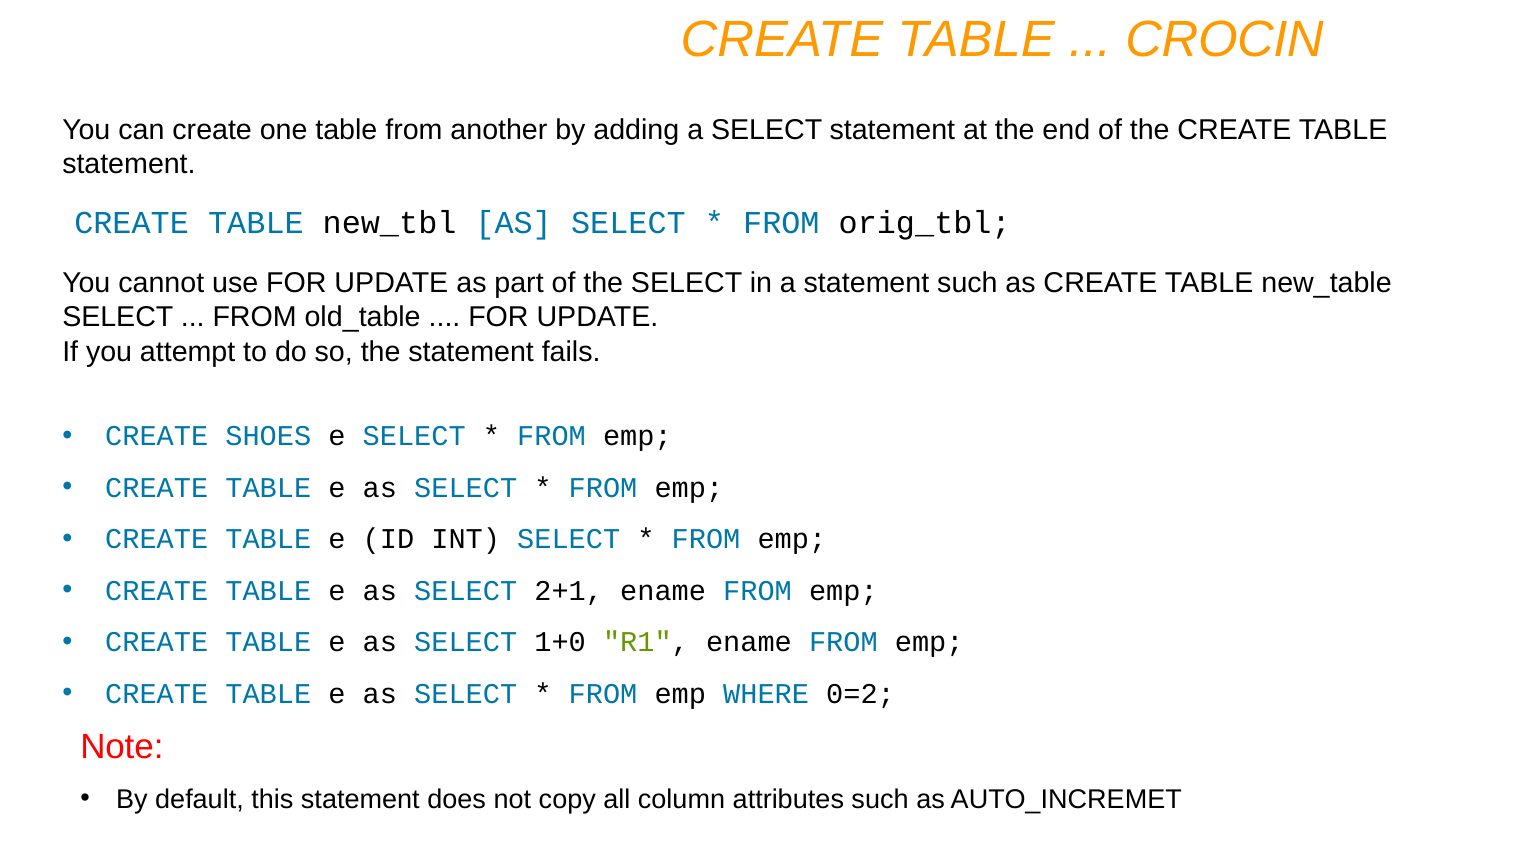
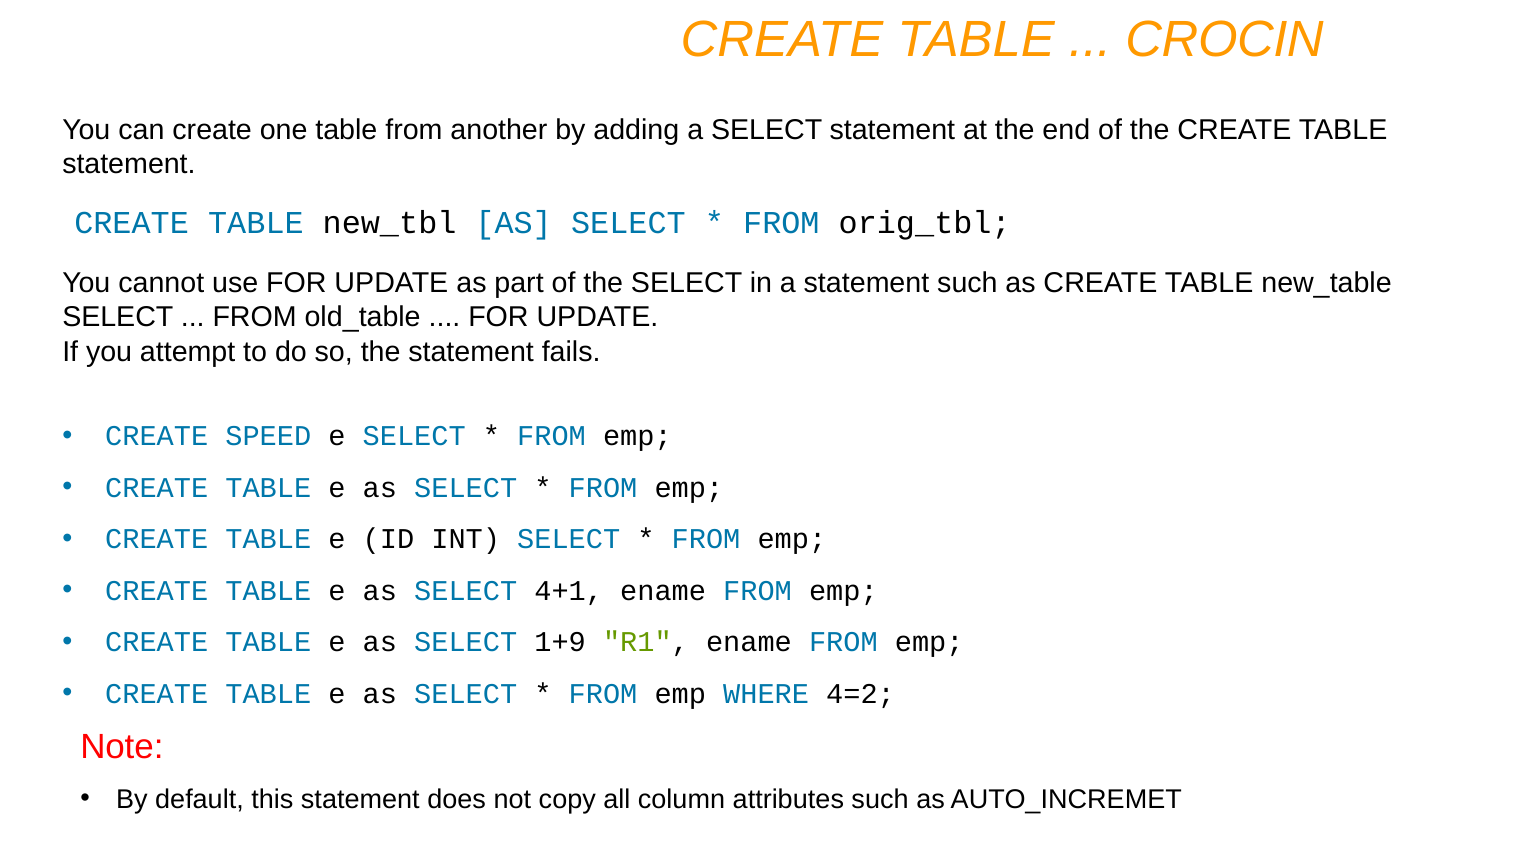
SHOES: SHOES -> SPEED
2+1: 2+1 -> 4+1
1+0: 1+0 -> 1+9
0=2: 0=2 -> 4=2
